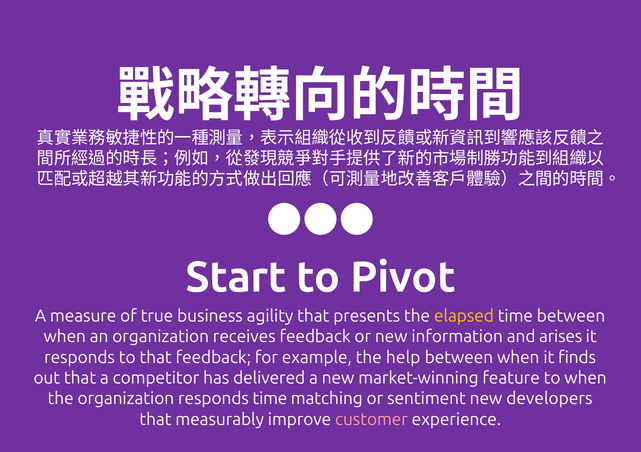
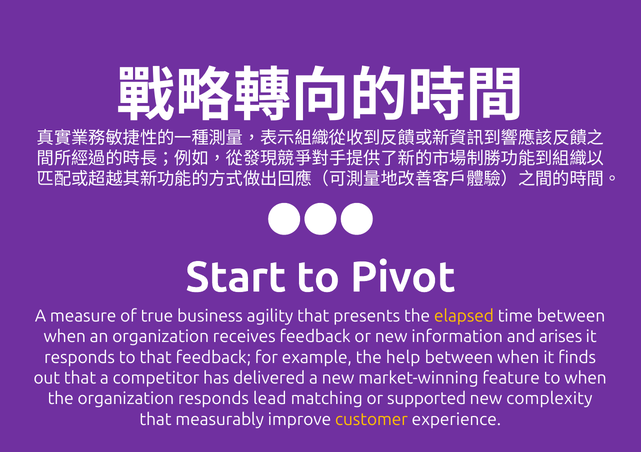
responds time: time -> lead
sentiment: sentiment -> supported
developers: developers -> complexity
customer colour: pink -> yellow
